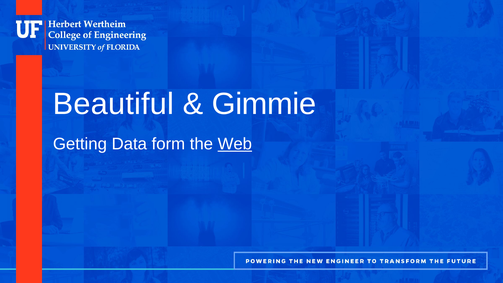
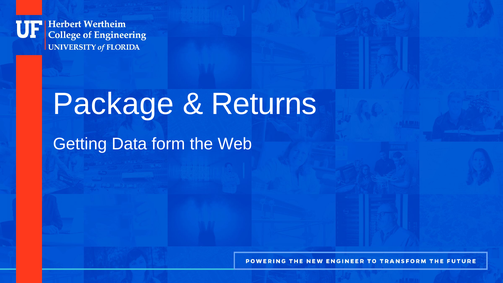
Beautiful: Beautiful -> Package
Gimmie: Gimmie -> Returns
Web underline: present -> none
